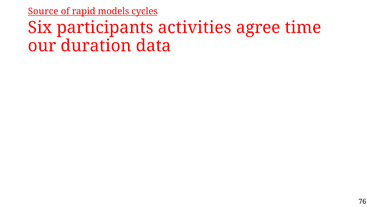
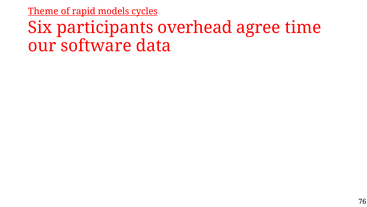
Source: Source -> Theme
activities: activities -> overhead
duration: duration -> software
